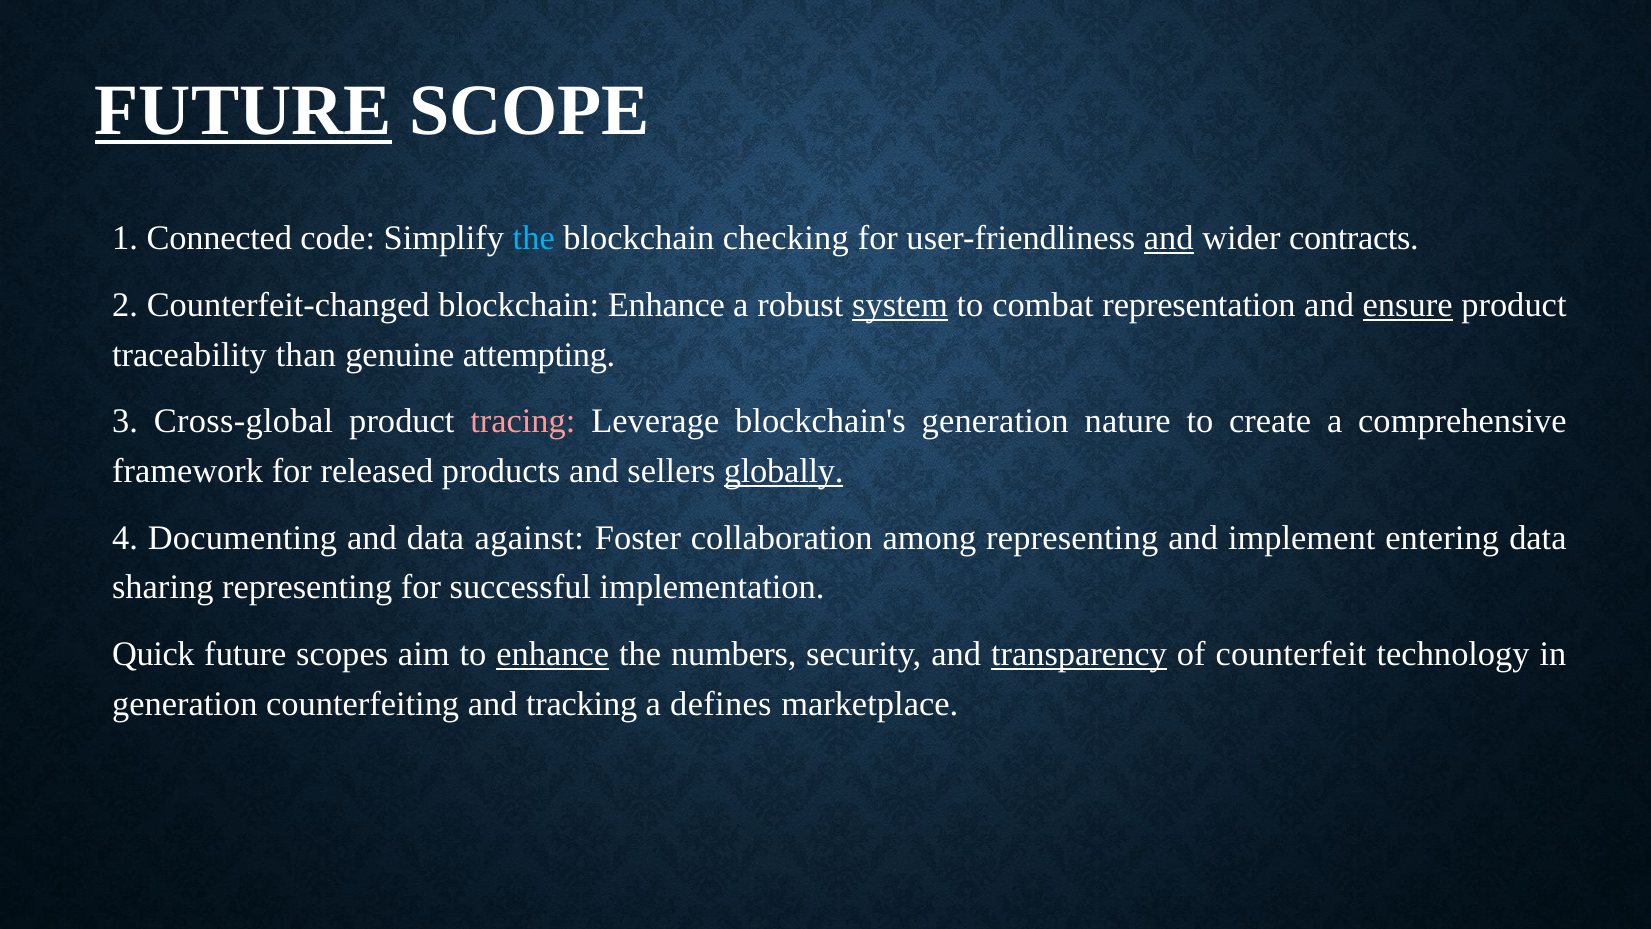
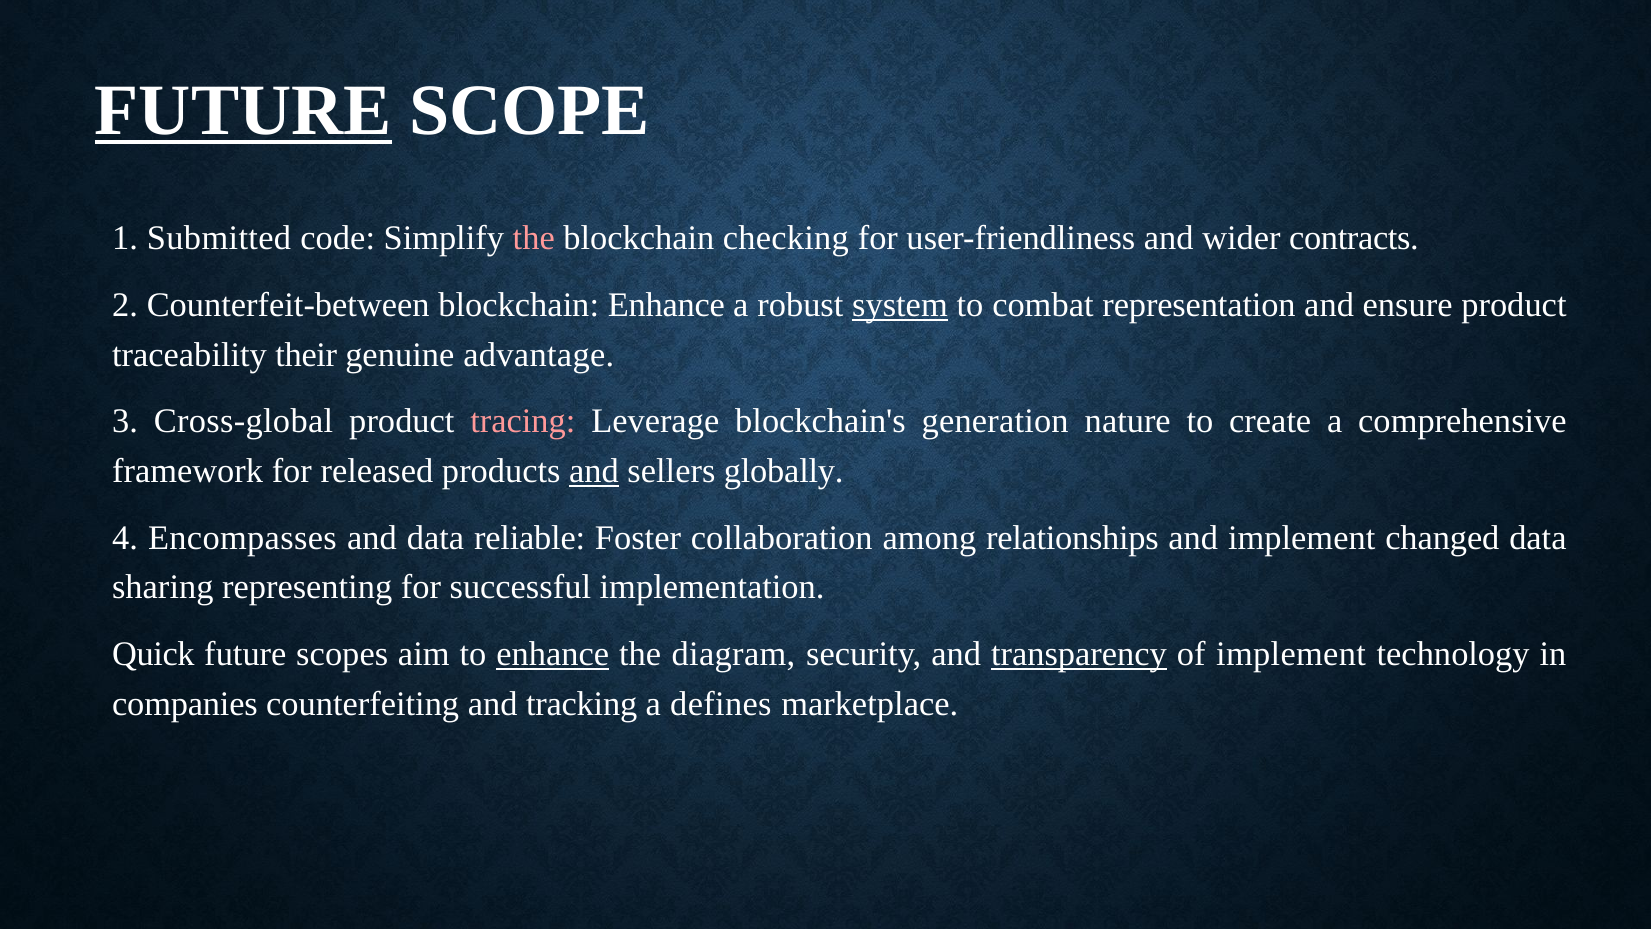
Connected: Connected -> Submitted
the at (534, 238) colour: light blue -> pink
and at (1169, 238) underline: present -> none
Counterfeit-changed: Counterfeit-changed -> Counterfeit-between
ensure underline: present -> none
than: than -> their
attempting: attempting -> advantage
and at (594, 471) underline: none -> present
globally underline: present -> none
Documenting: Documenting -> Encompasses
against: against -> reliable
among representing: representing -> relationships
entering: entering -> changed
numbers: numbers -> diagram
of counterfeit: counterfeit -> implement
generation at (185, 703): generation -> companies
